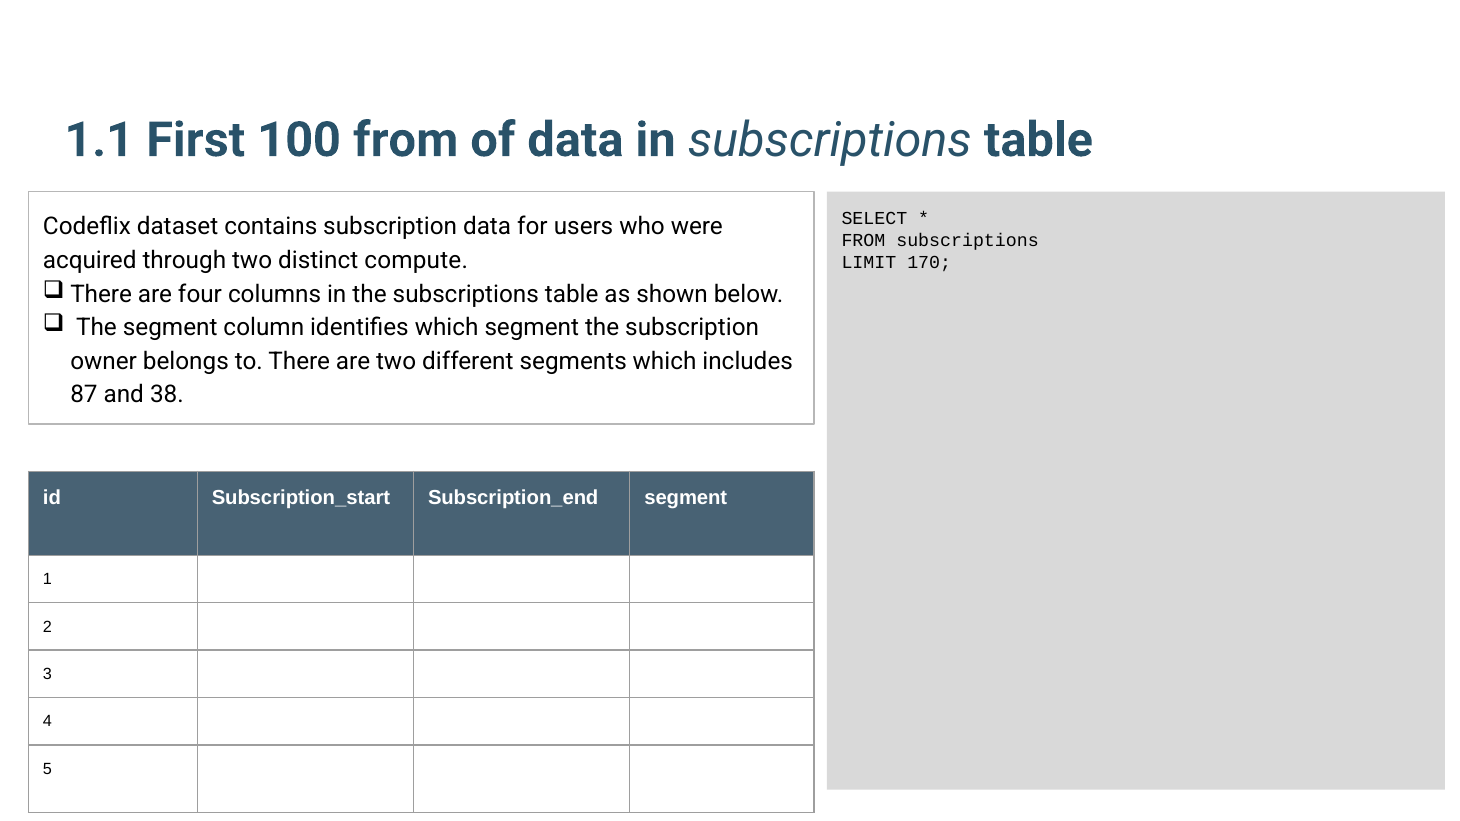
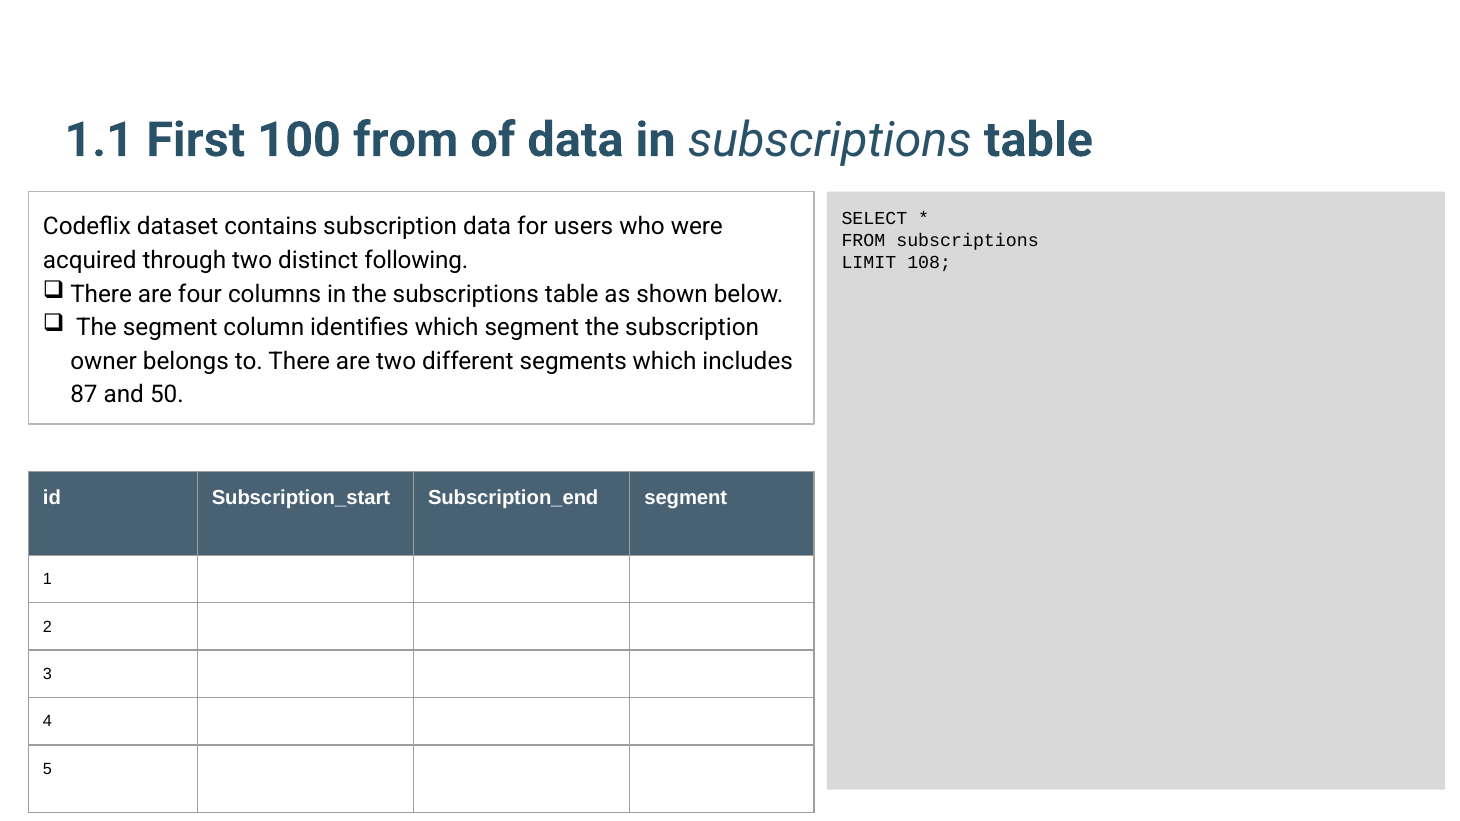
compute: compute -> following
170: 170 -> 108
38: 38 -> 50
